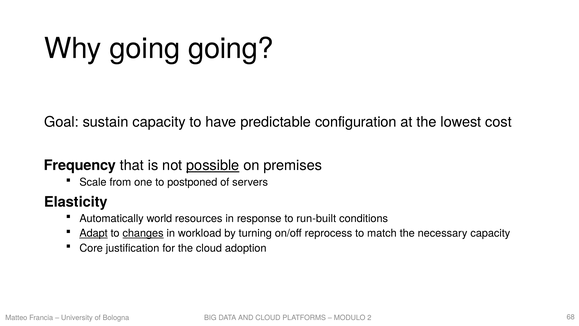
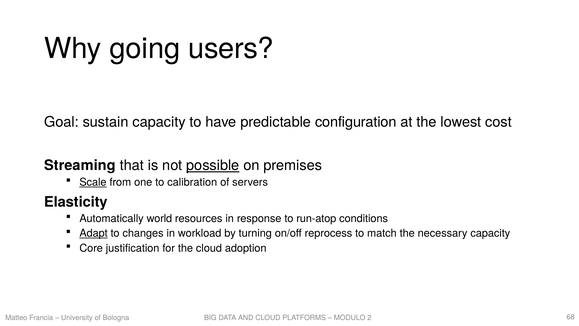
going going: going -> users
Frequency: Frequency -> Streaming
Scale underline: none -> present
postponed: postponed -> calibration
run-built: run-built -> run-atop
changes underline: present -> none
